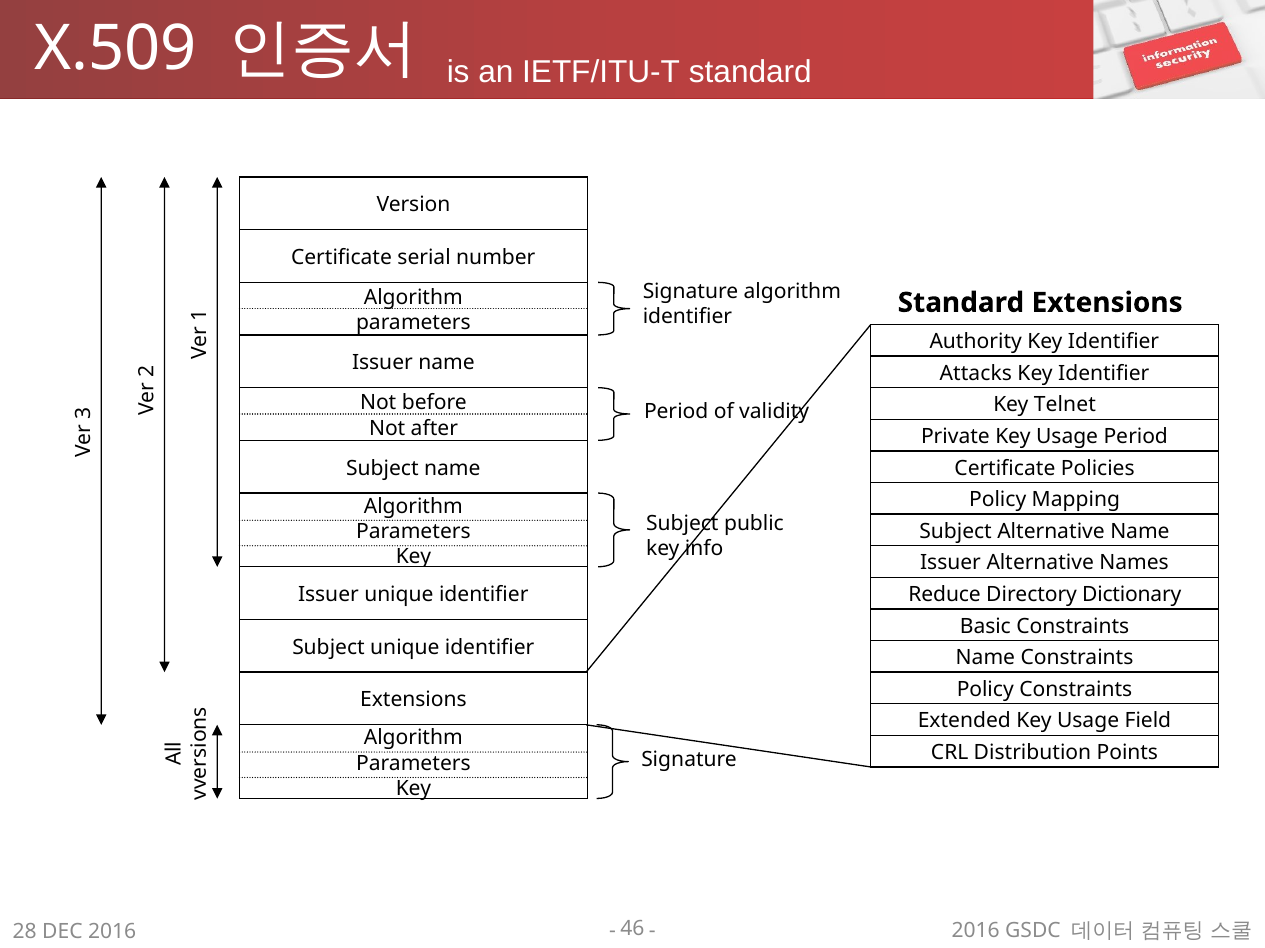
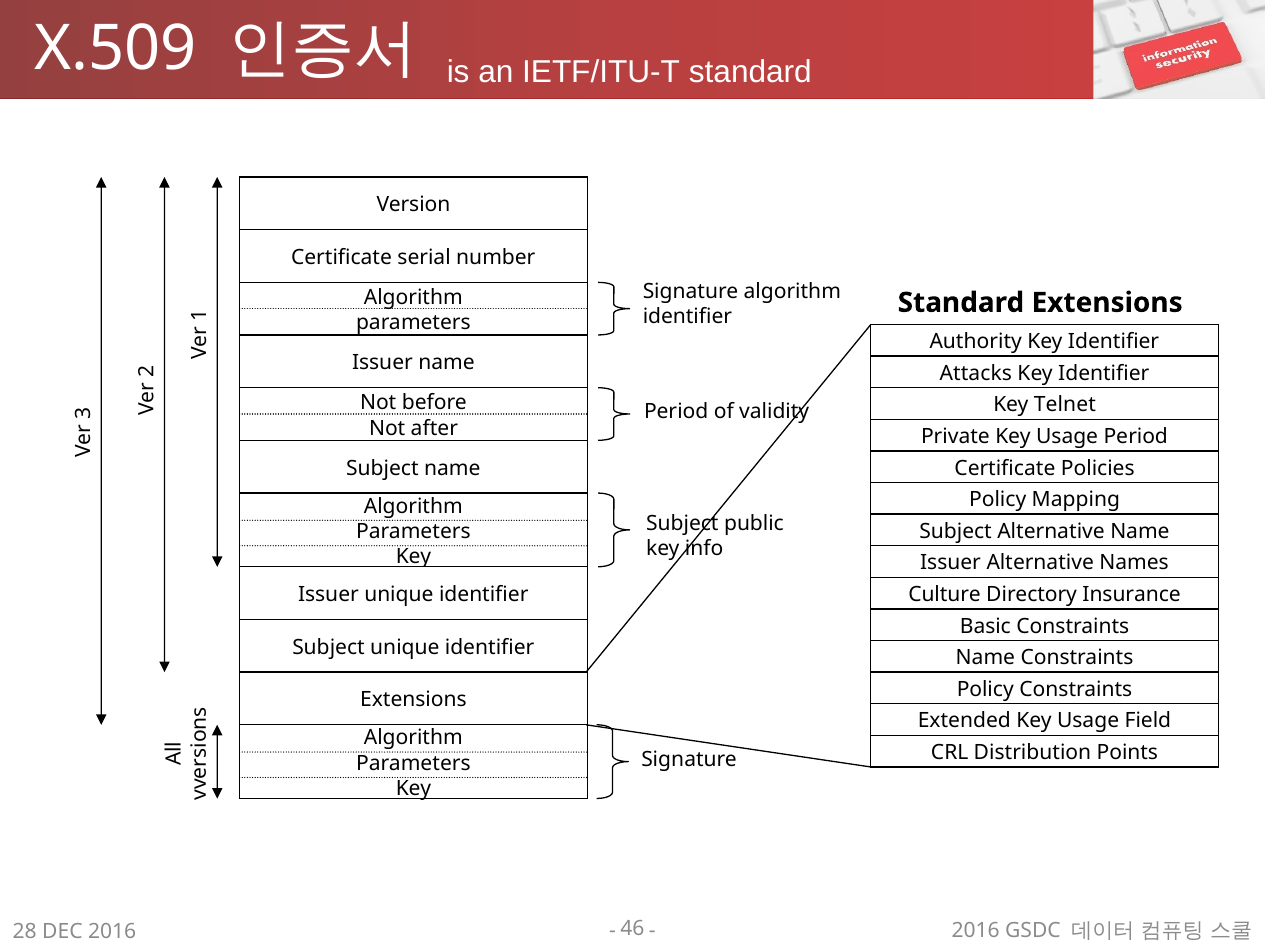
Reduce: Reduce -> Culture
Dictionary: Dictionary -> Insurance
